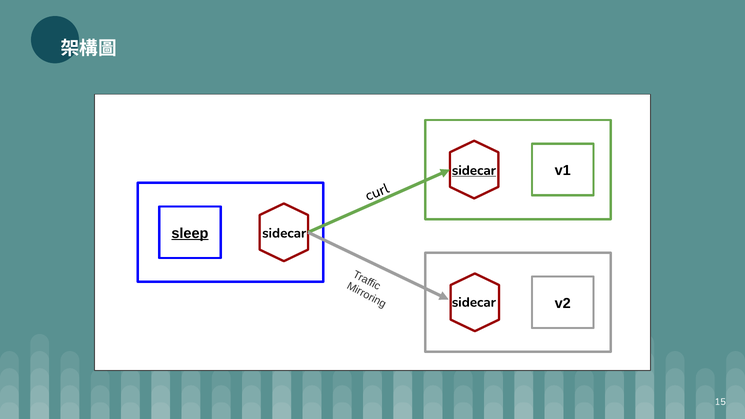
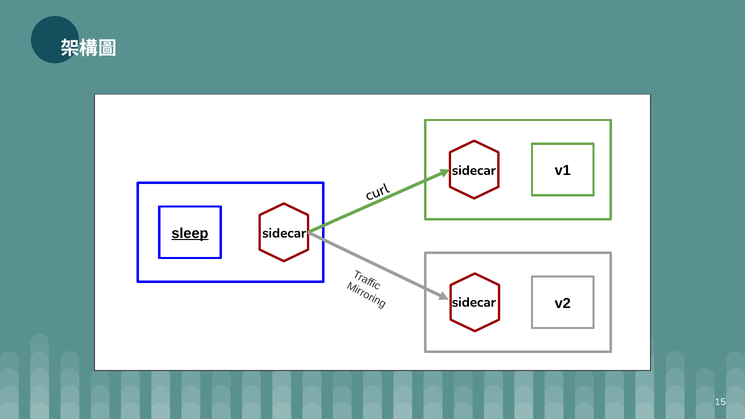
sidecar at (474, 170) underline: present -> none
